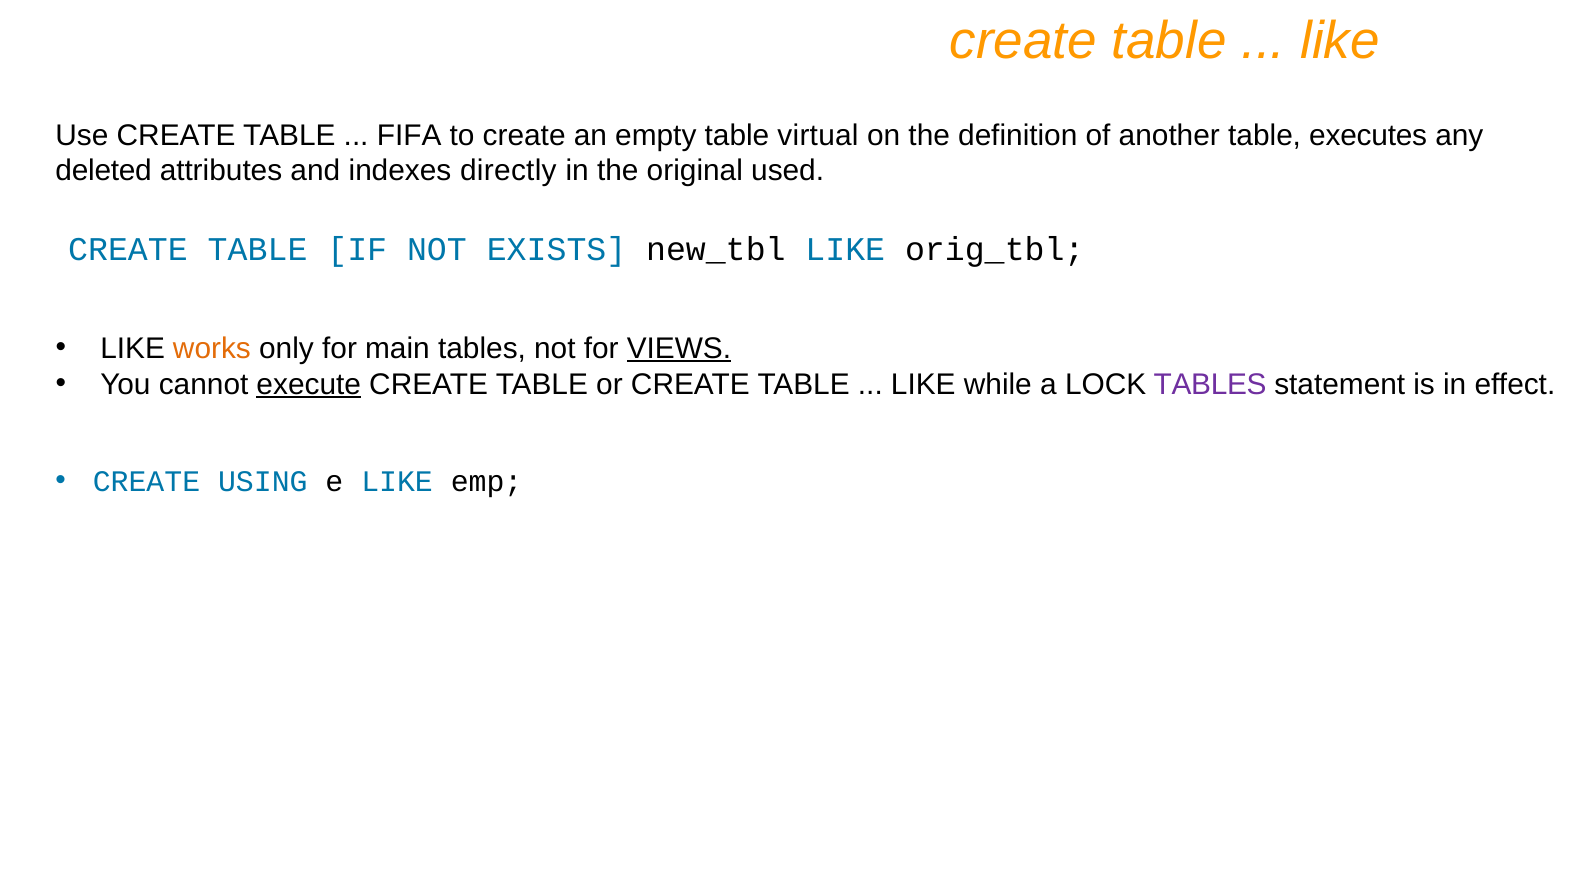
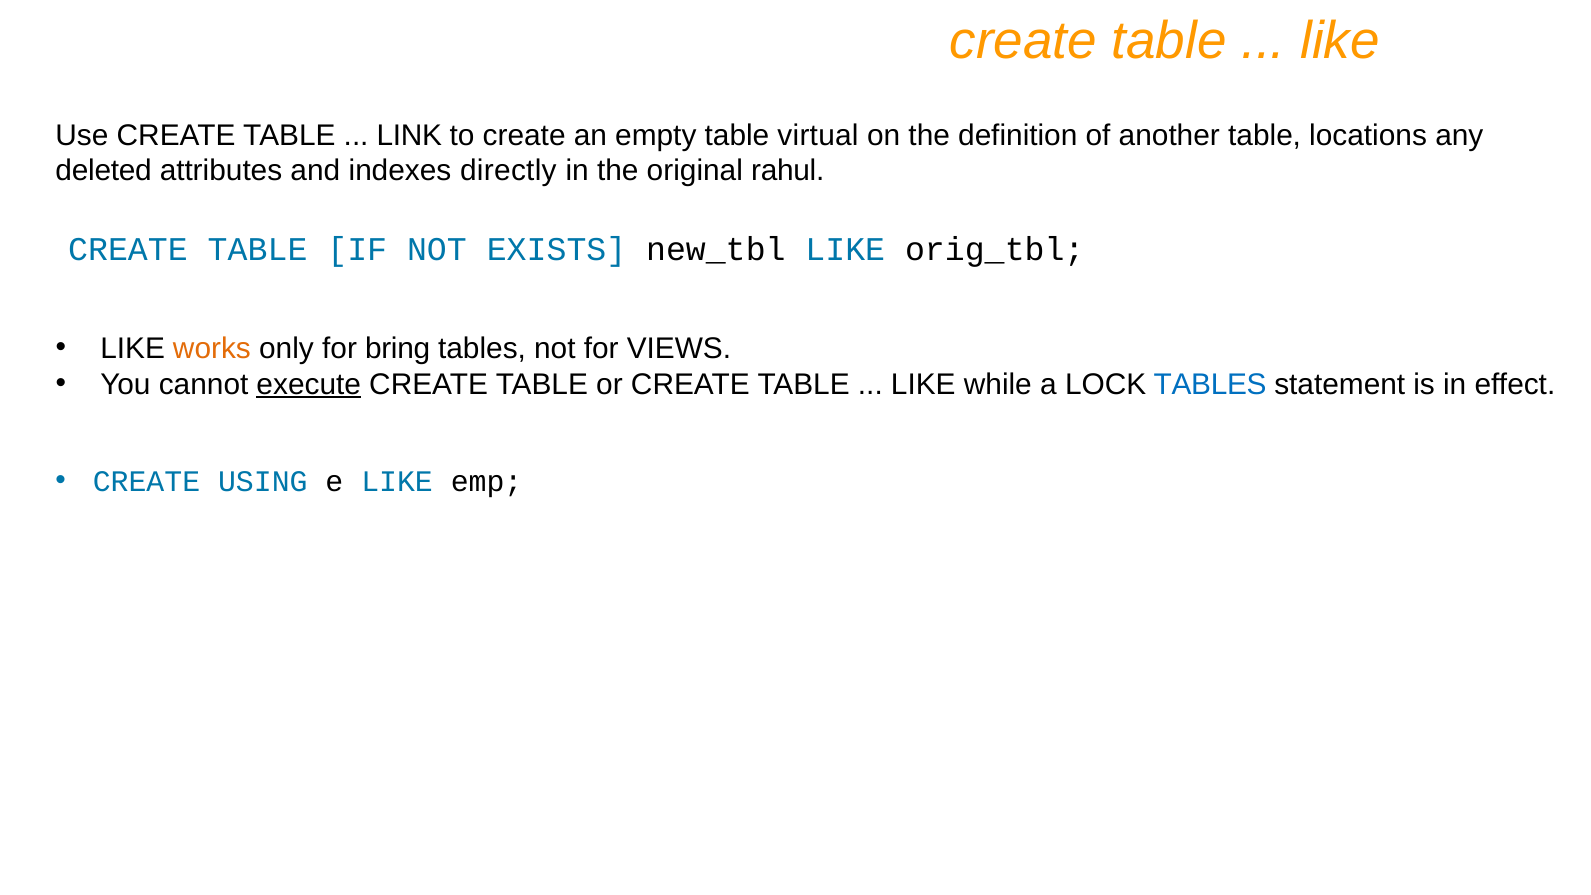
FIFA: FIFA -> LINK
executes: executes -> locations
used: used -> rahul
main: main -> bring
VIEWS underline: present -> none
TABLES at (1210, 384) colour: purple -> blue
